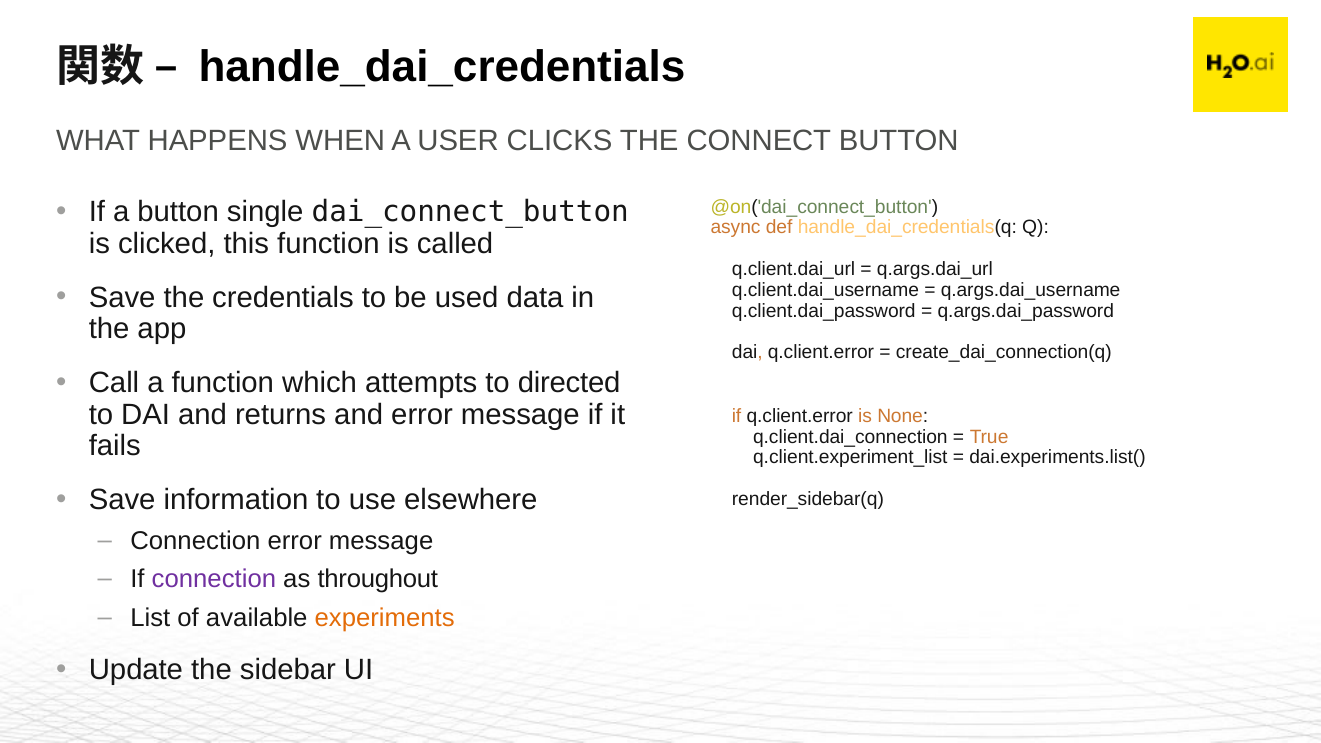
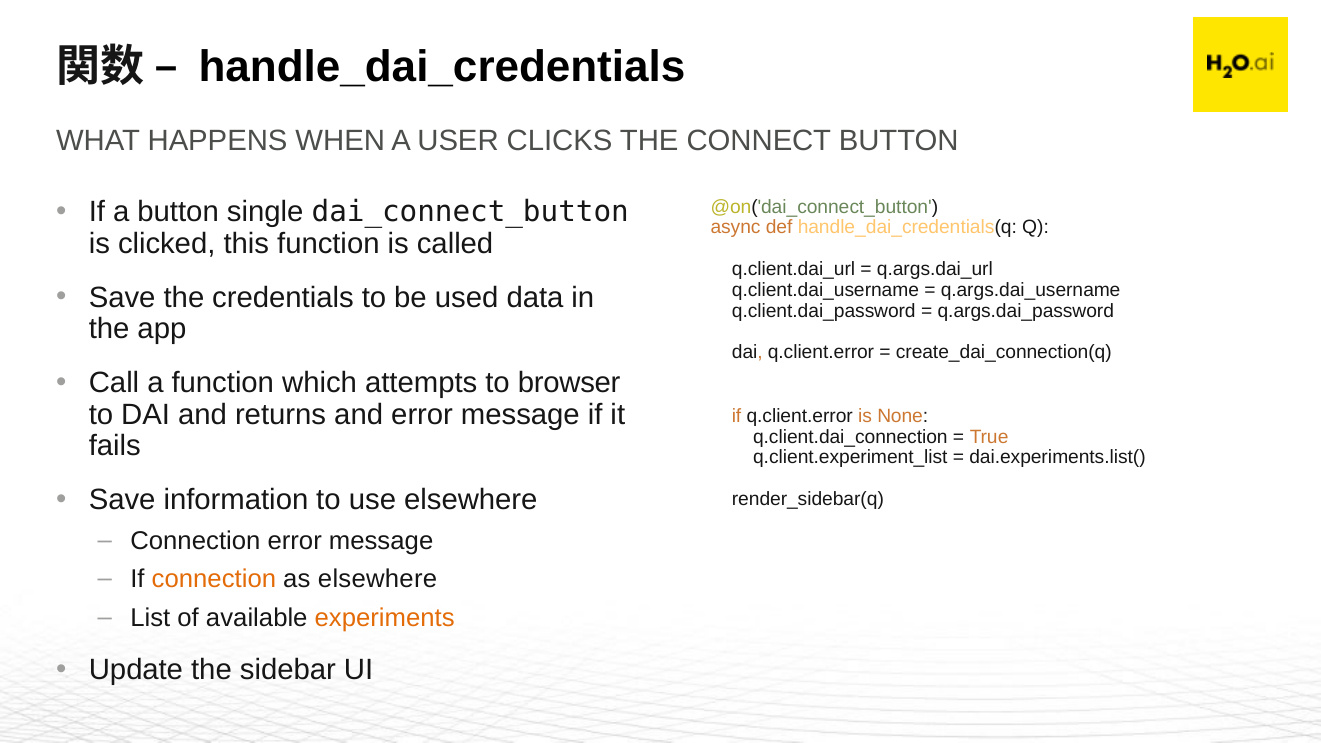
directed: directed -> browser
connection at (214, 579) colour: purple -> orange
as throughout: throughout -> elsewhere
